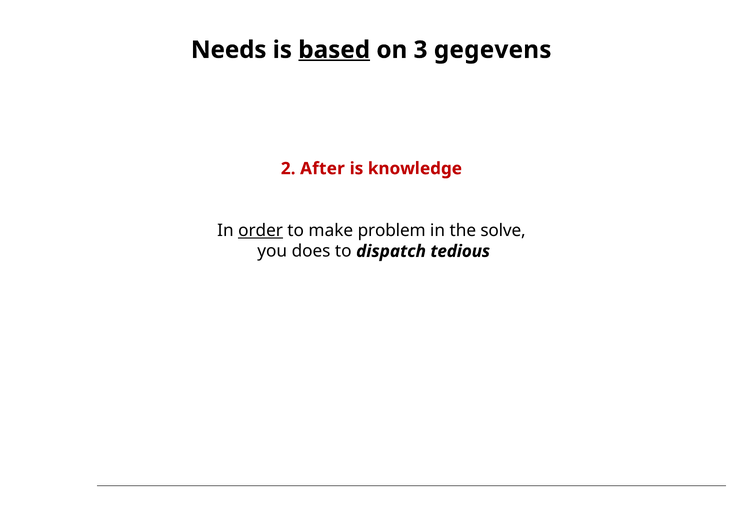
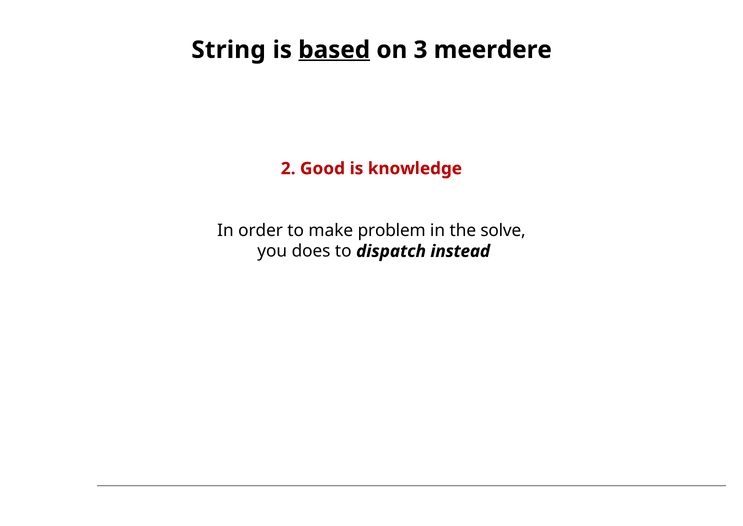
Needs: Needs -> String
gegevens: gegevens -> meerdere
After: After -> Good
order underline: present -> none
tedious: tedious -> instead
